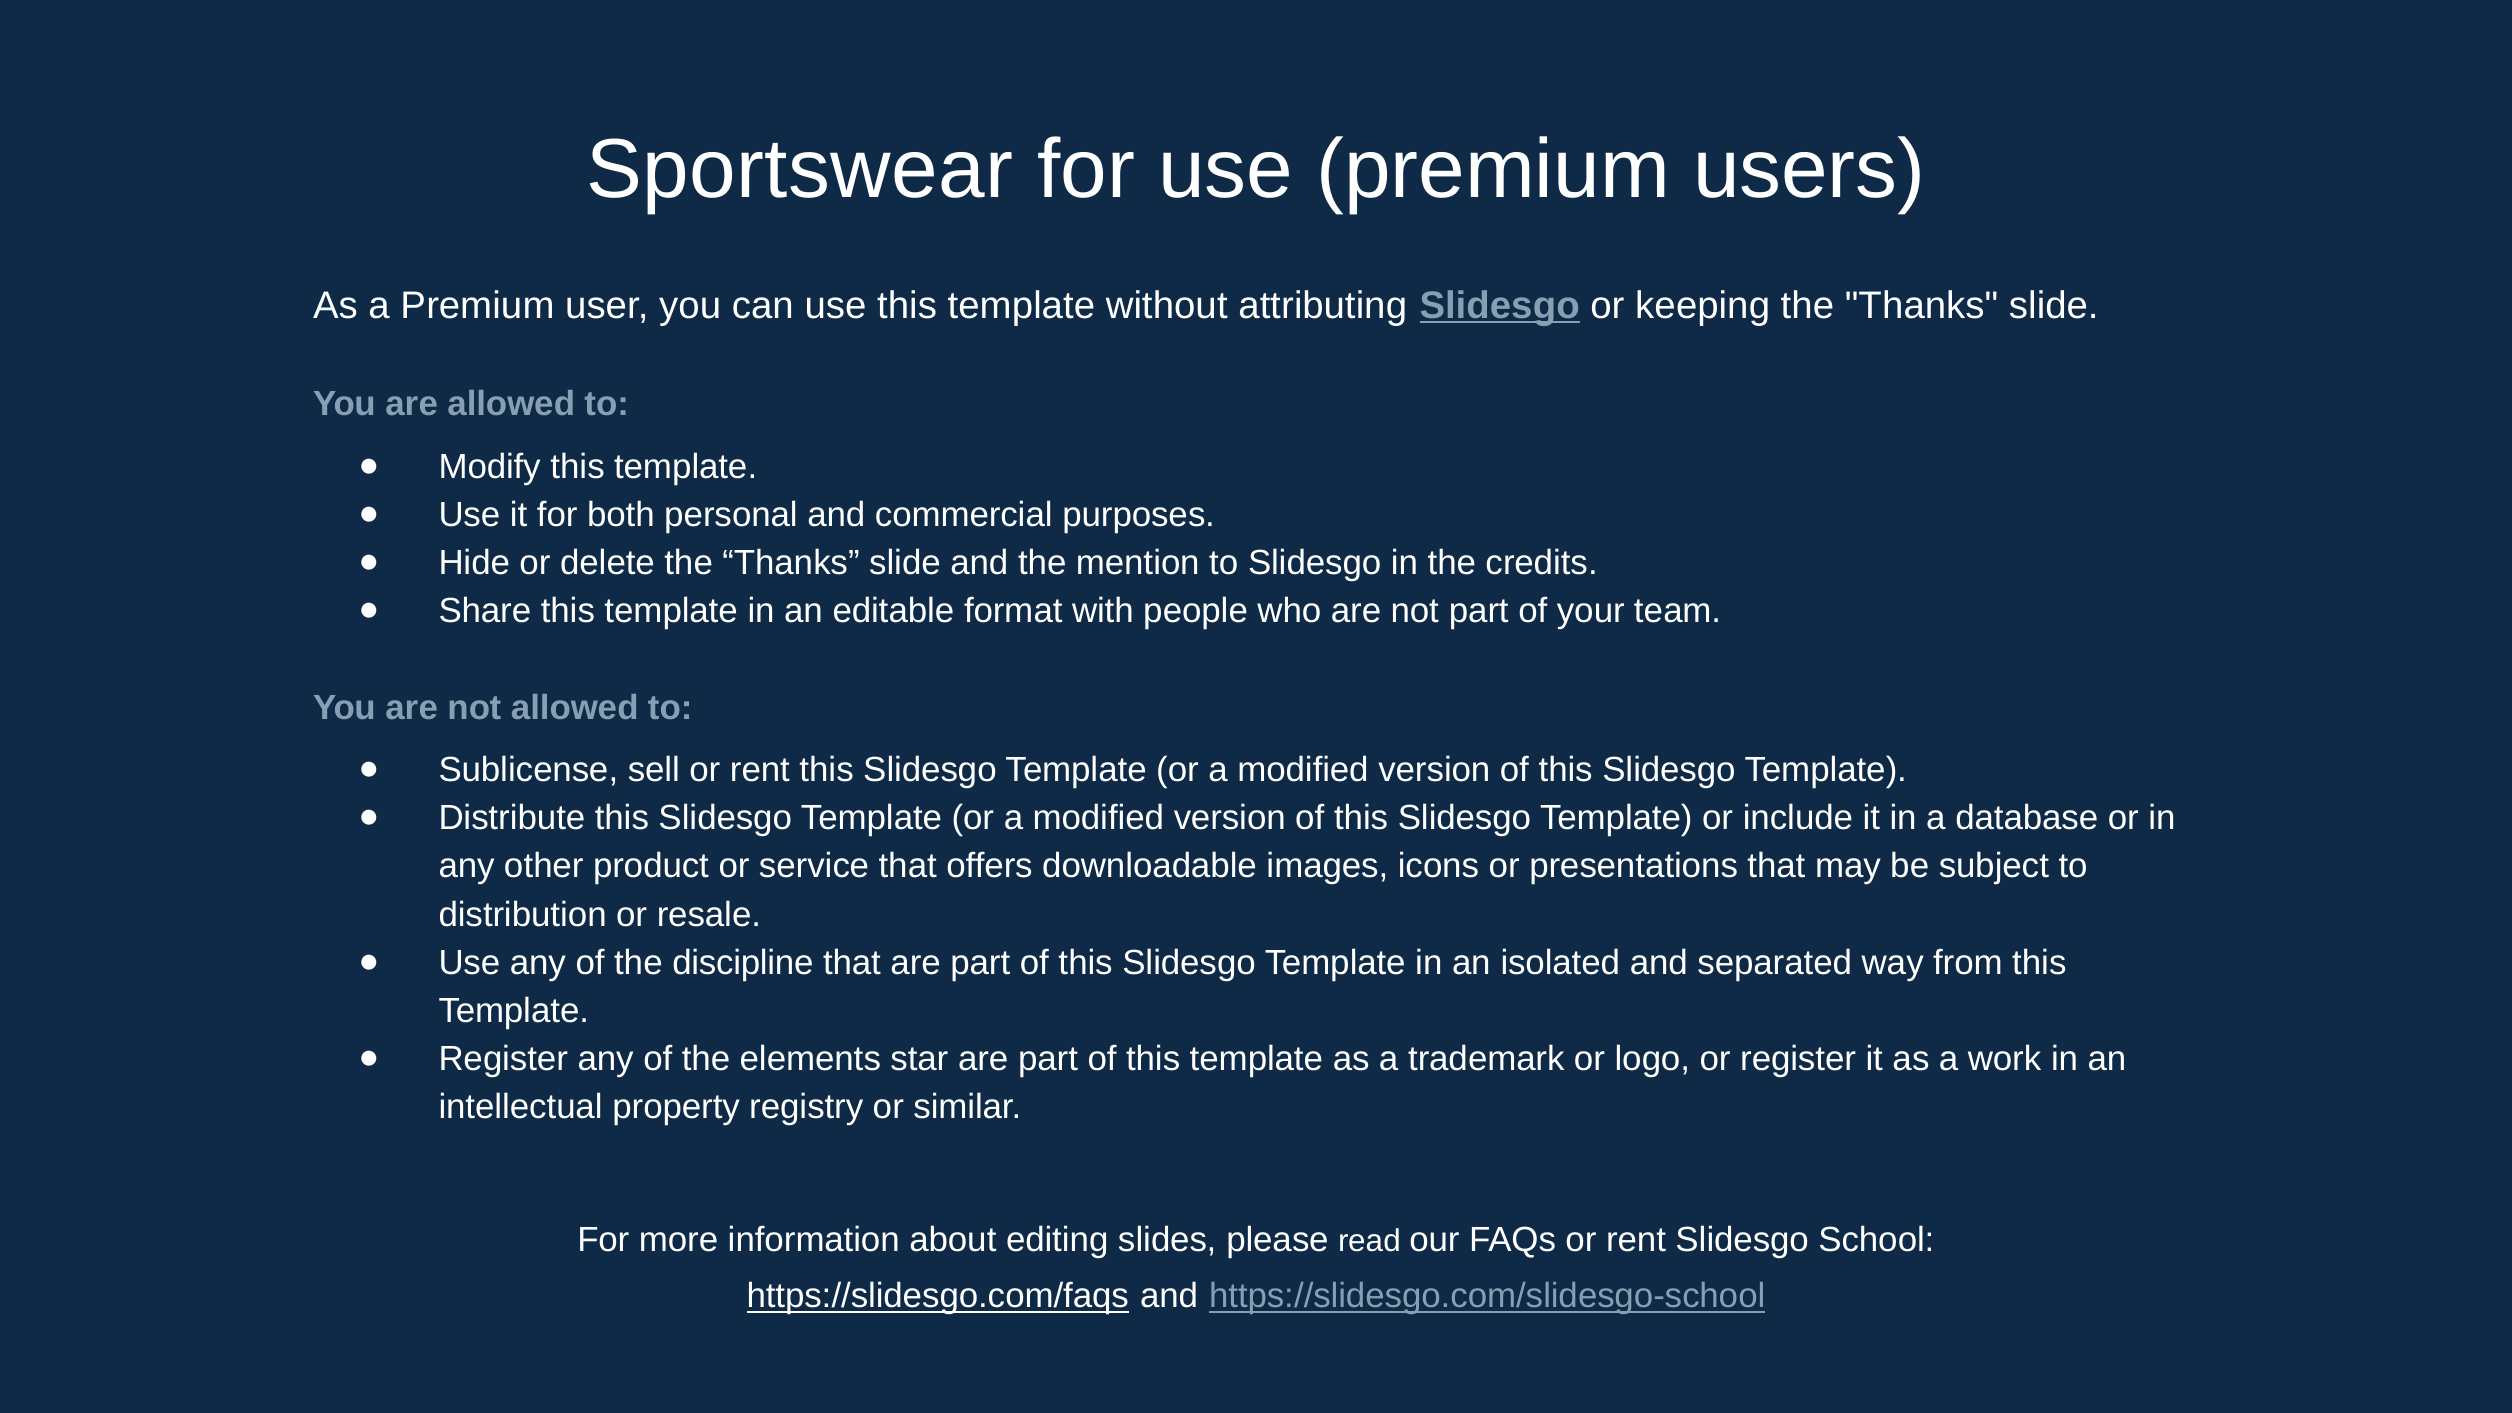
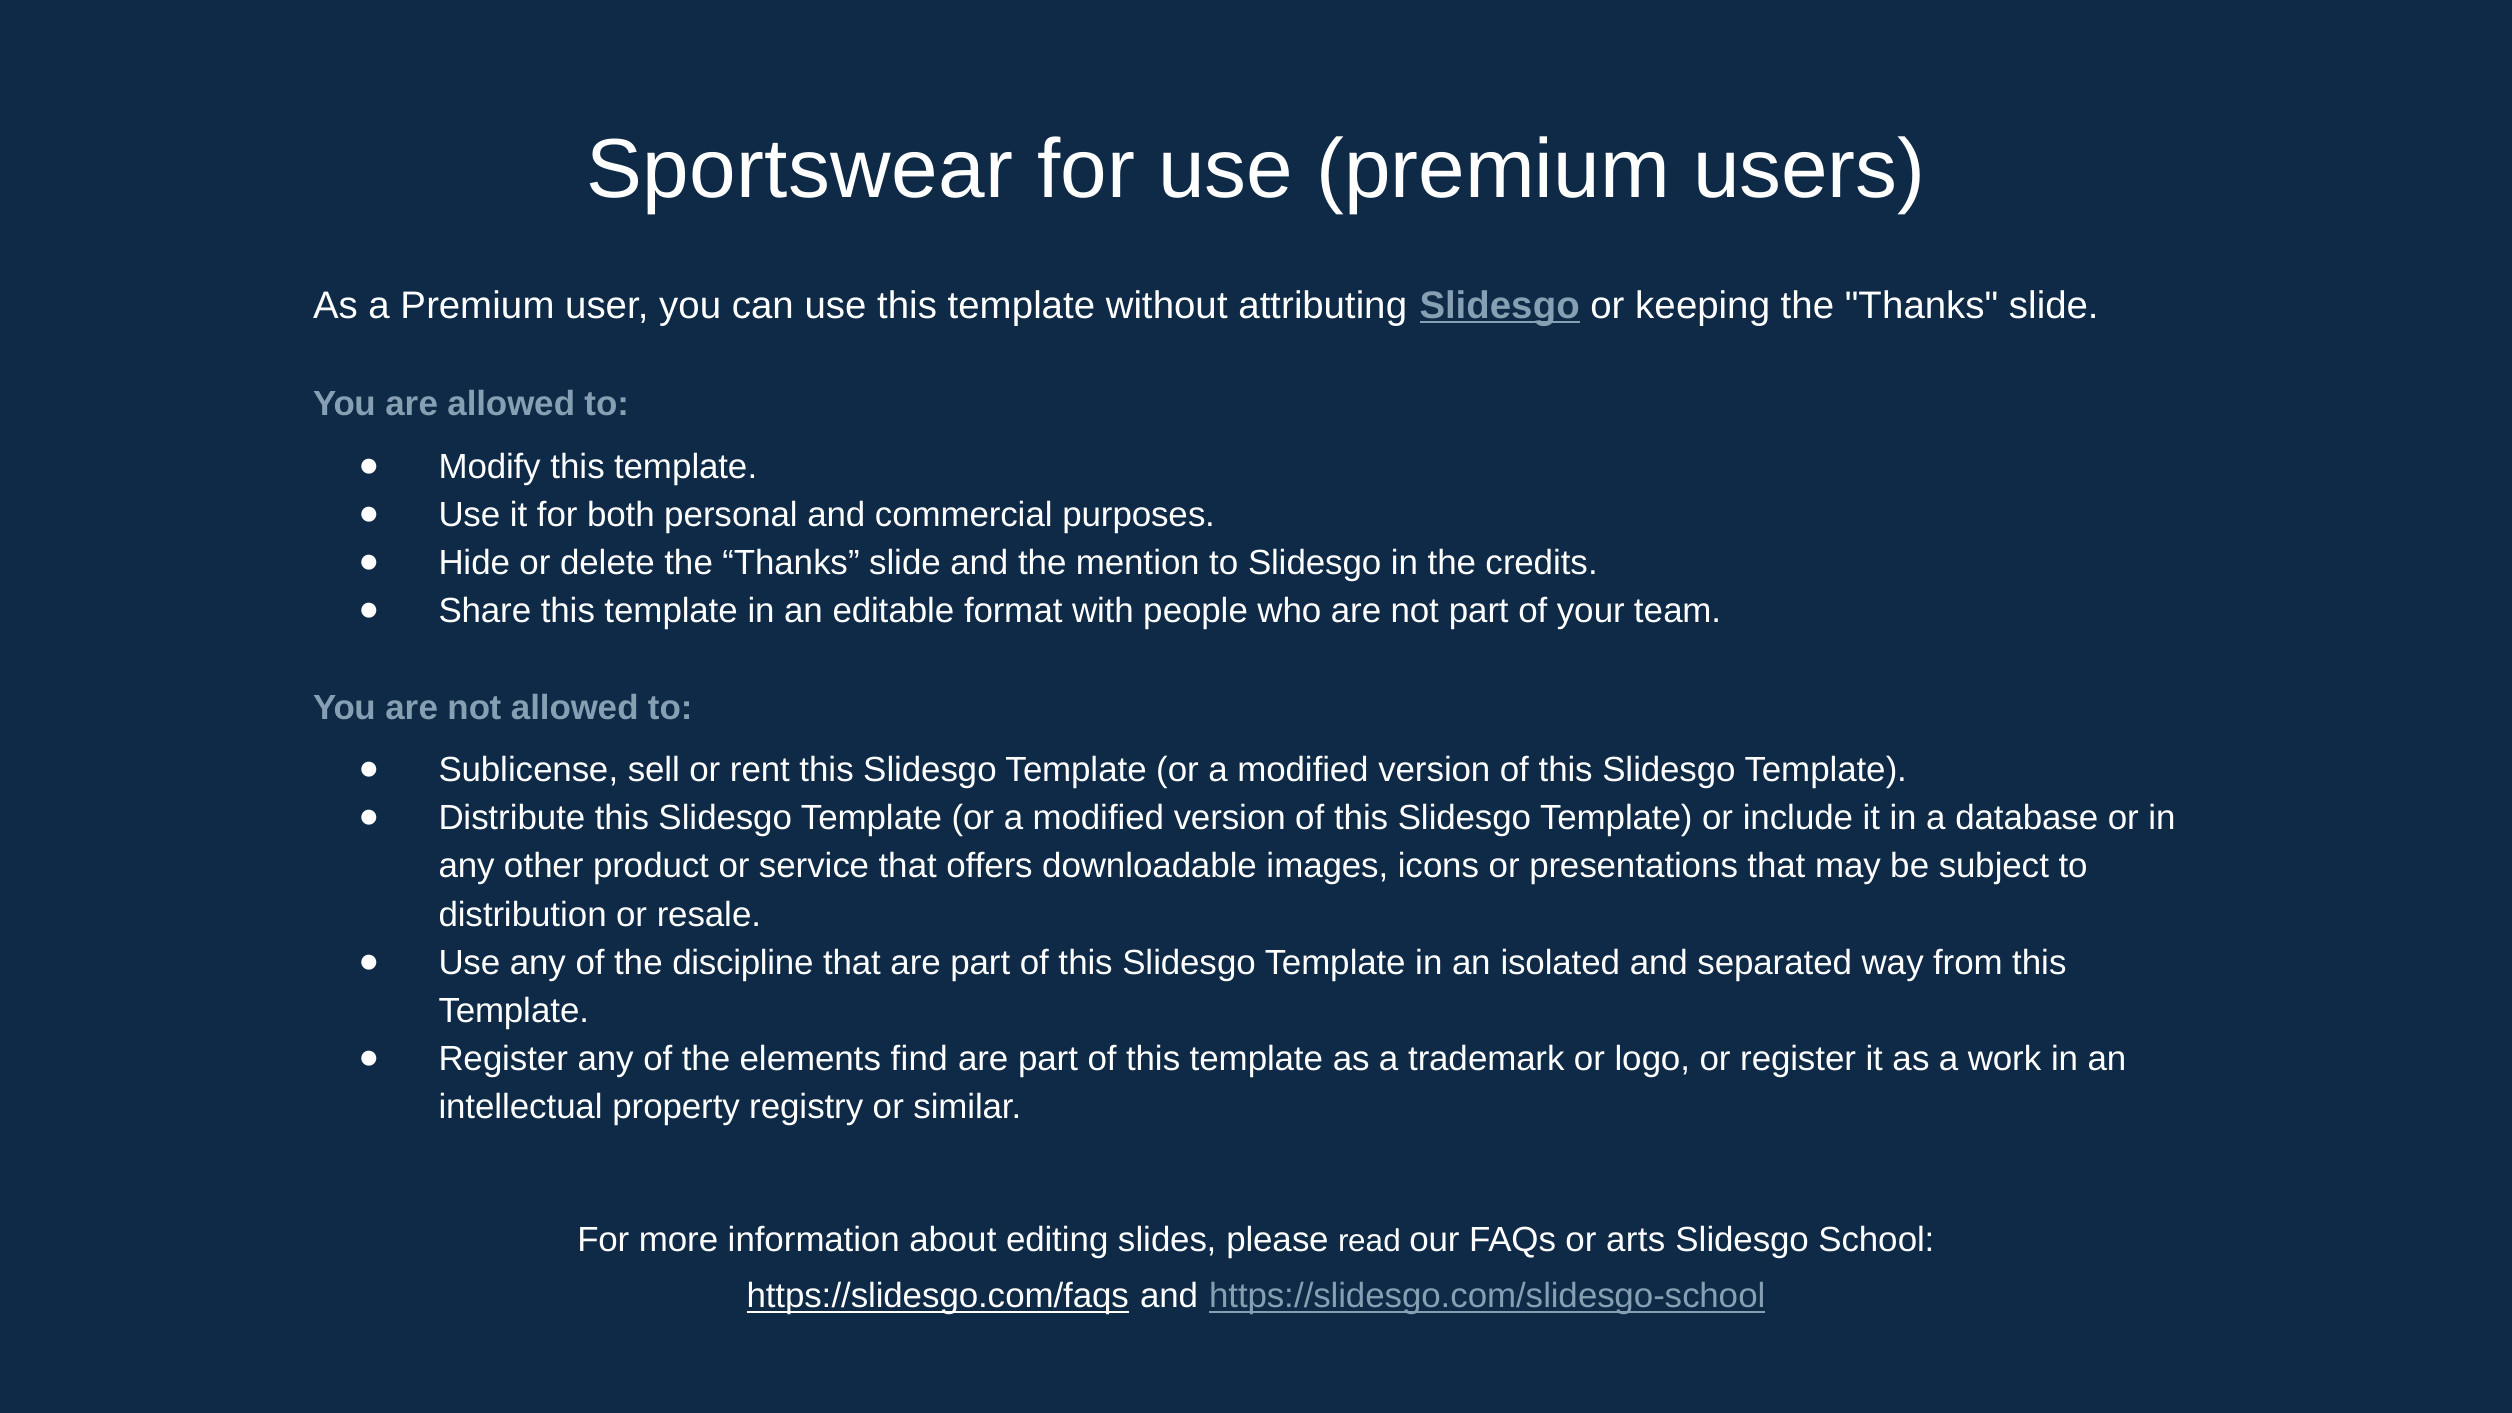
star: star -> find
FAQs or rent: rent -> arts
